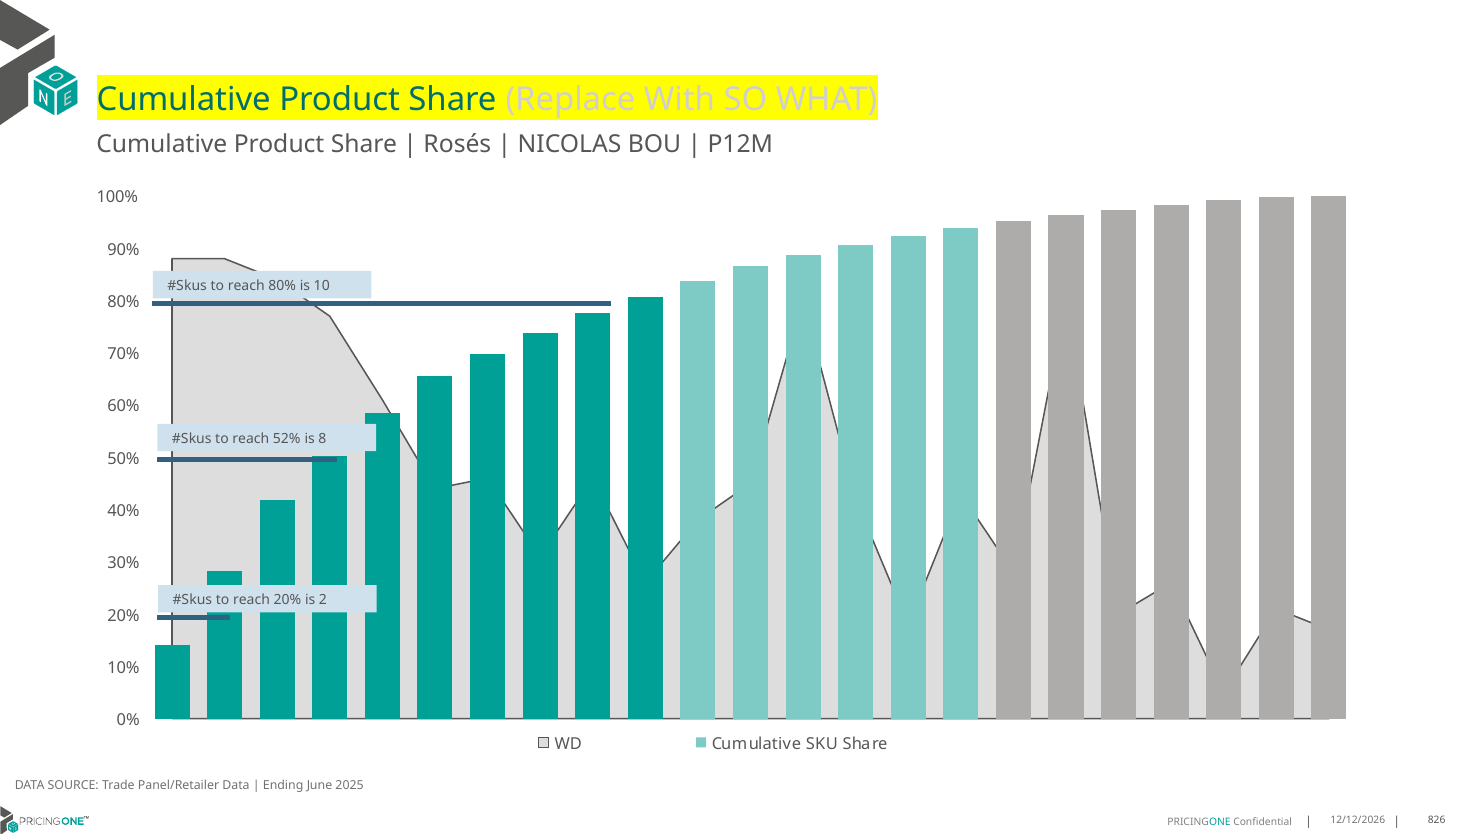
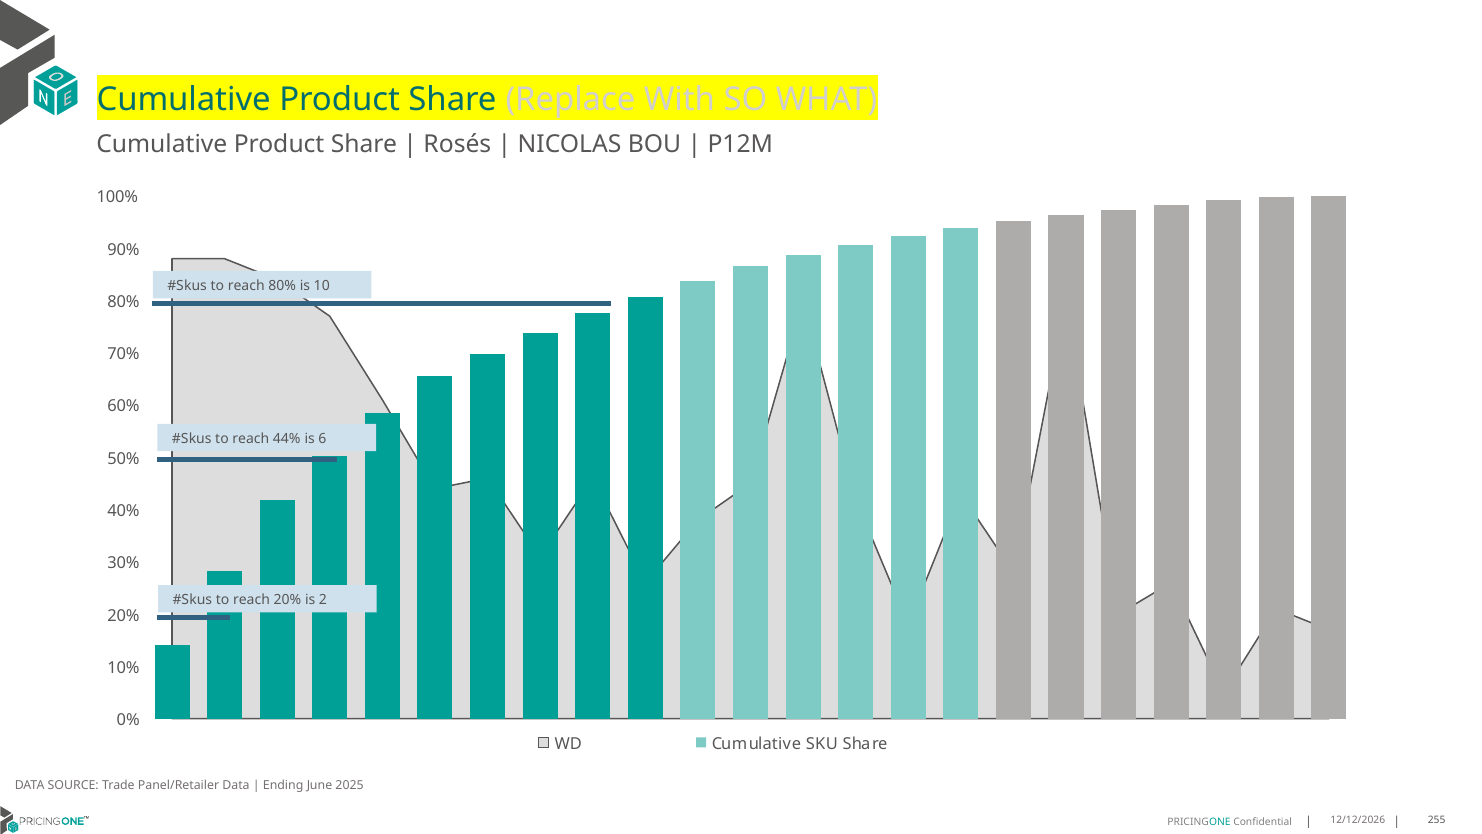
52%: 52% -> 44%
8: 8 -> 6
826: 826 -> 255
